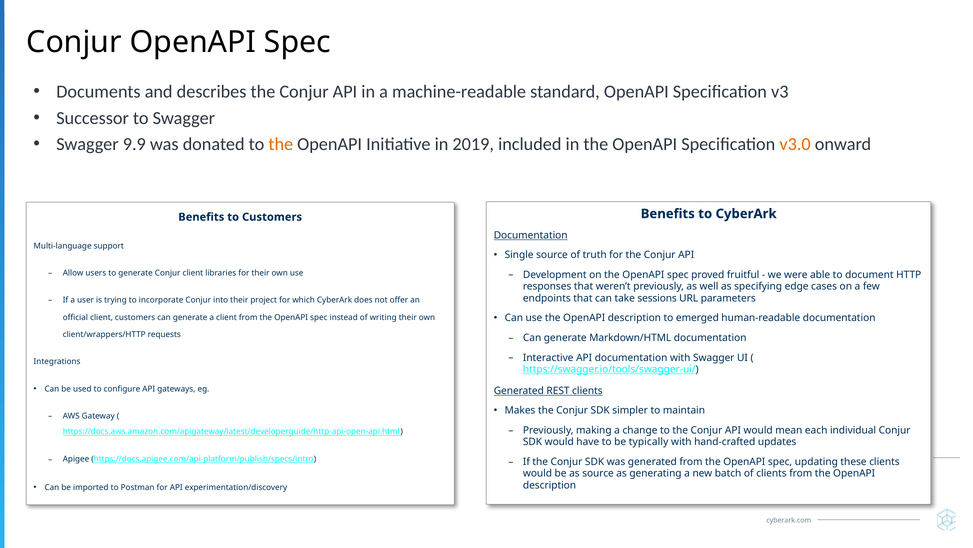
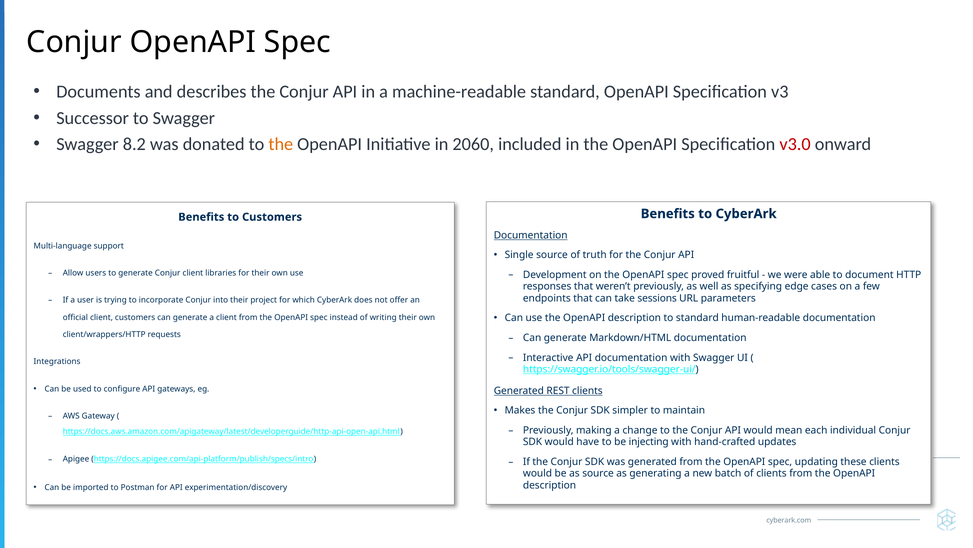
9.9: 9.9 -> 8.2
2019: 2019 -> 2060
v3.0 colour: orange -> red
to emerged: emerged -> standard
typically: typically -> injecting
